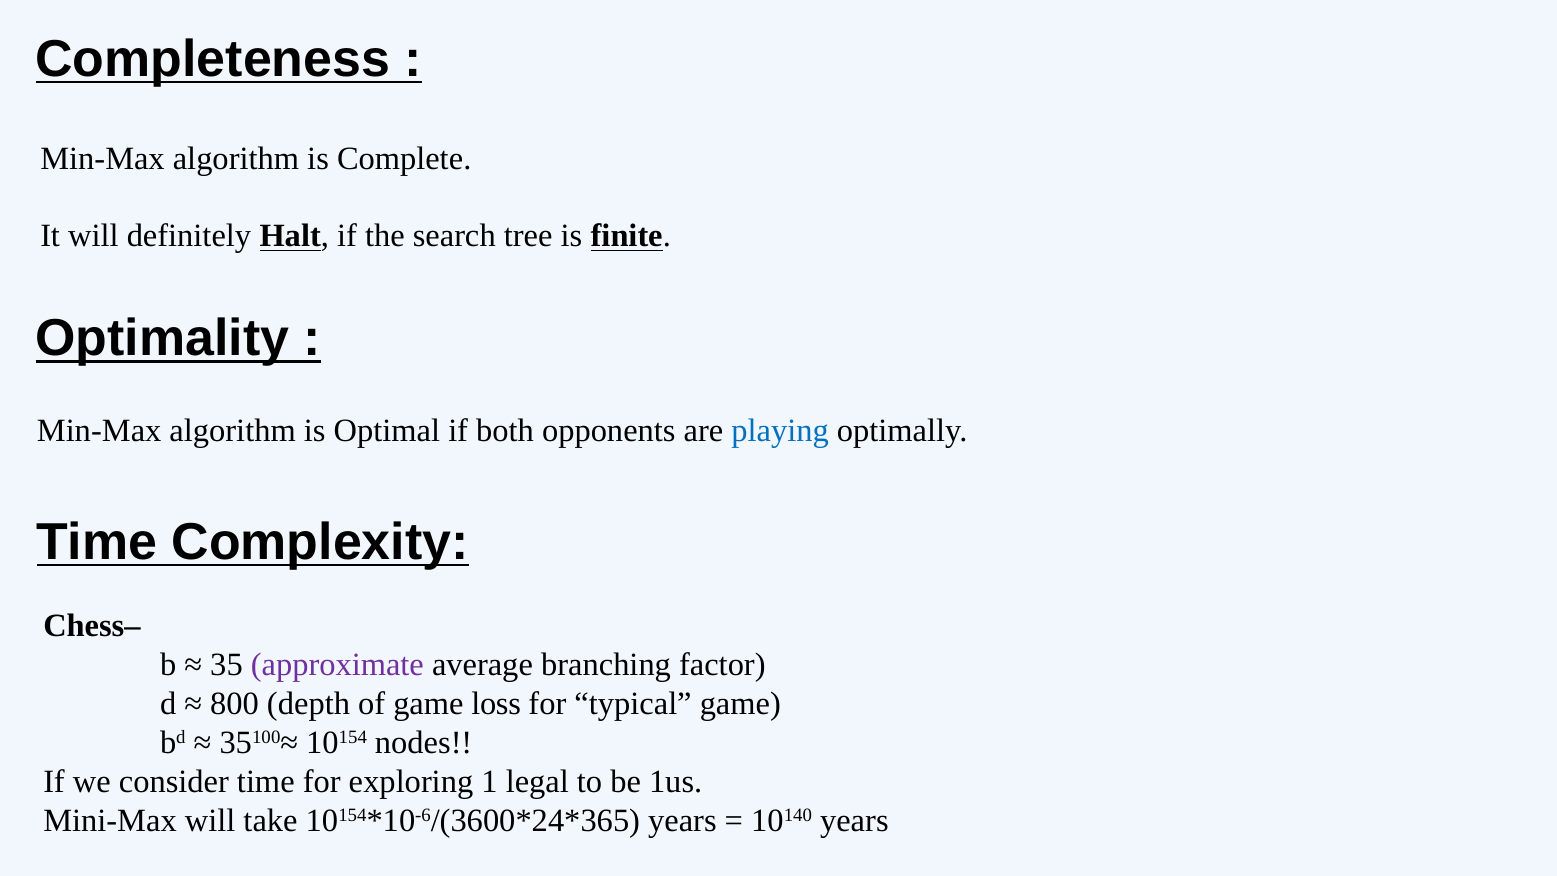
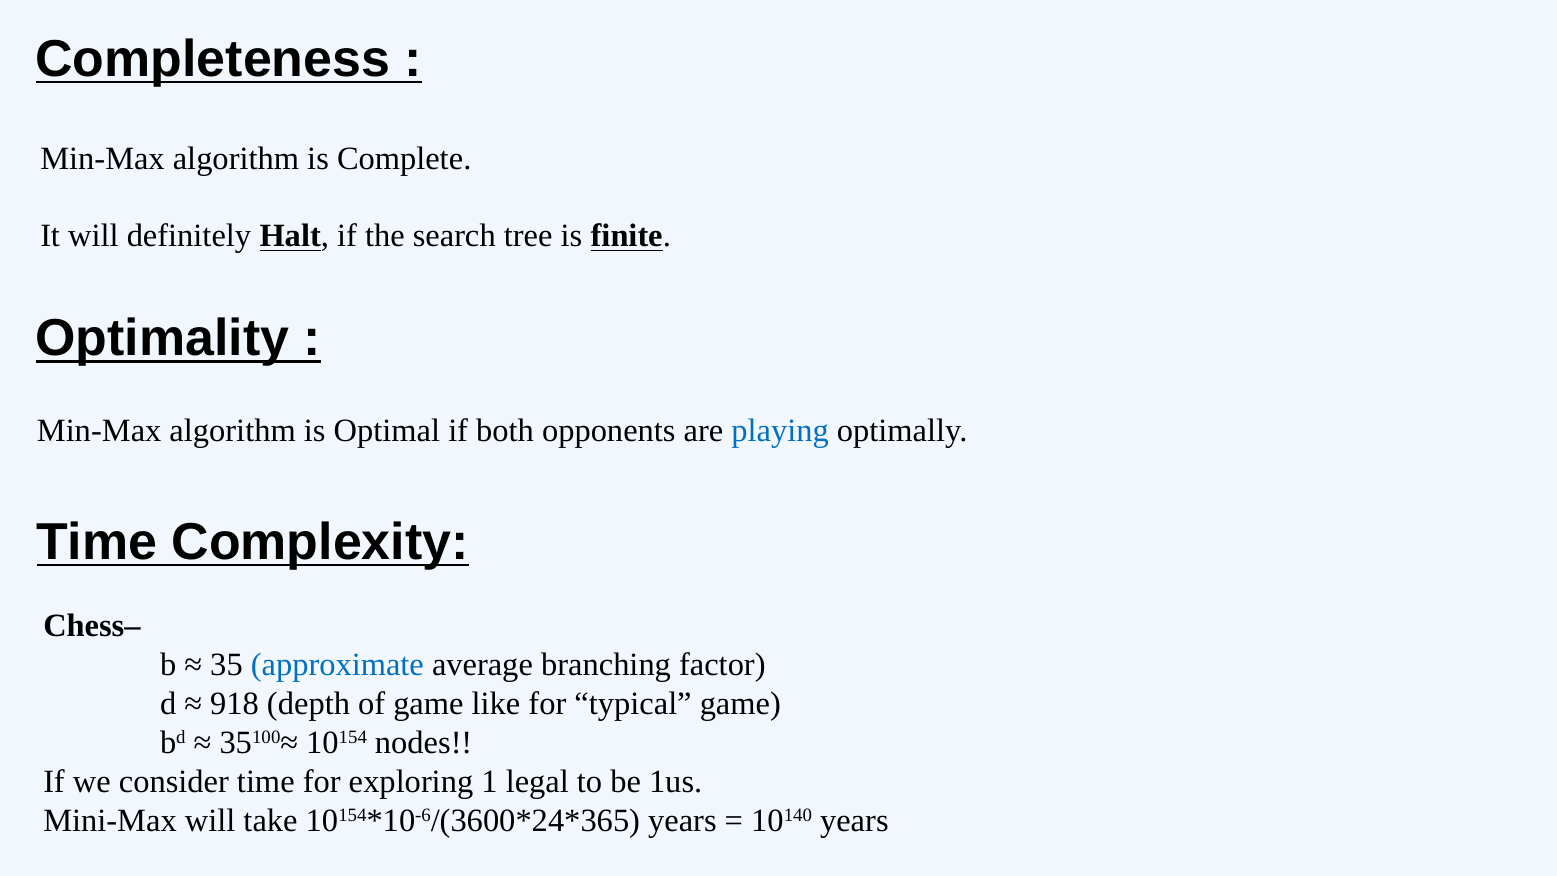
approximate colour: purple -> blue
800: 800 -> 918
loss: loss -> like
